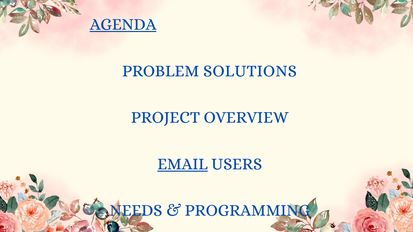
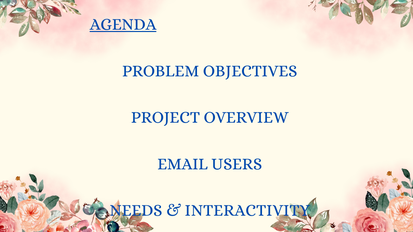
SOLUTIONS: SOLUTIONS -> OBJECTIVES
EMAIL underline: present -> none
PROGRAMMING: PROGRAMMING -> INTERACTIVITY
